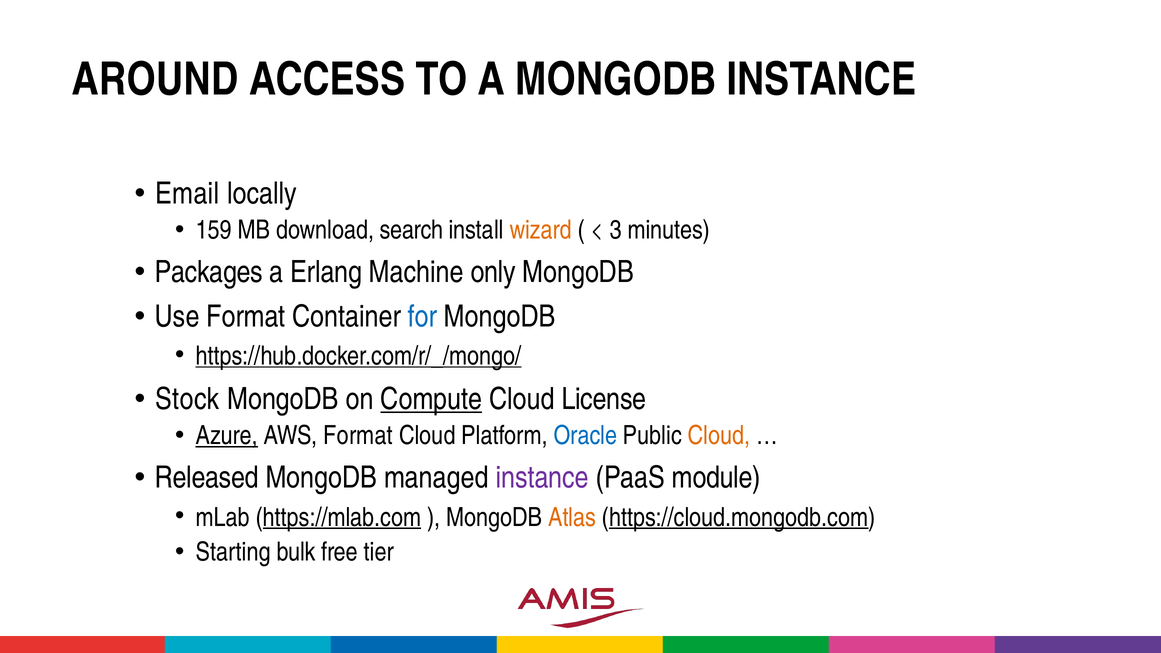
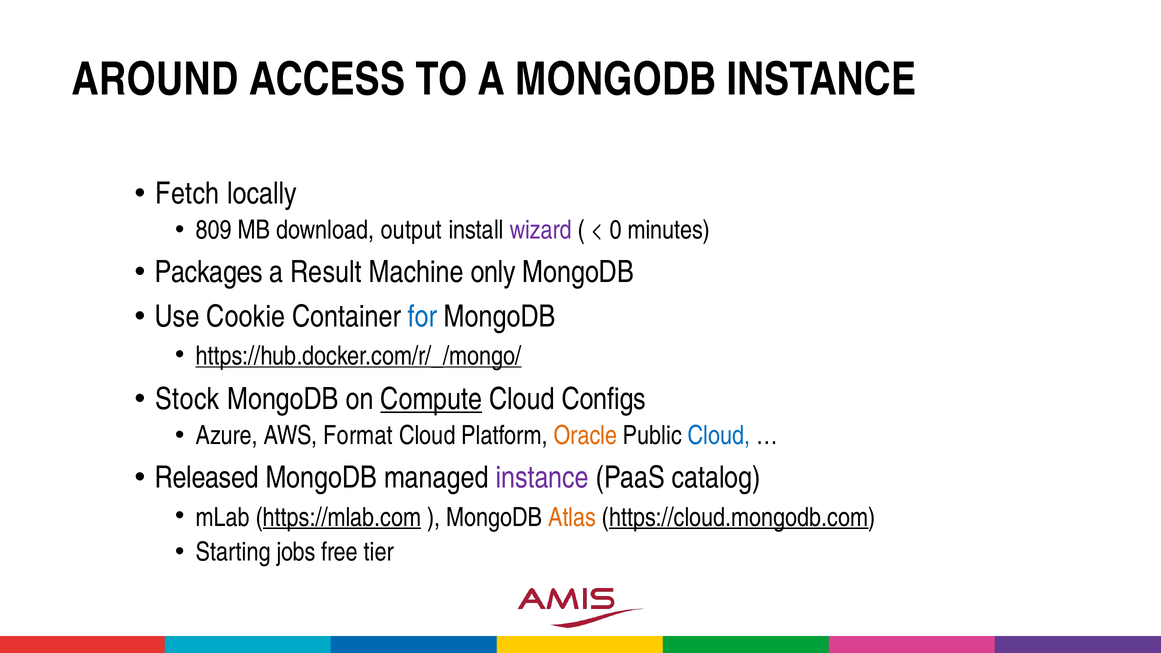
Email: Email -> Fetch
159: 159 -> 809
search: search -> output
wizard colour: orange -> purple
3: 3 -> 0
Erlang: Erlang -> Result
Use Format: Format -> Cookie
License: License -> Configs
Azure underline: present -> none
Oracle colour: blue -> orange
Cloud at (719, 436) colour: orange -> blue
module: module -> catalog
bulk: bulk -> jobs
